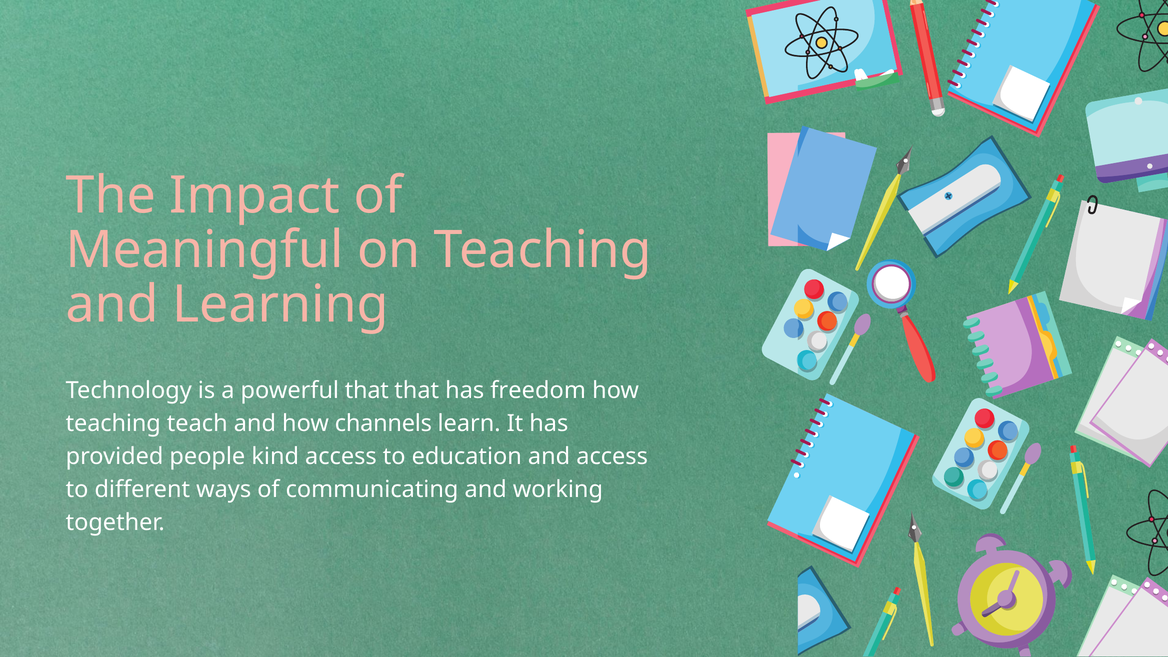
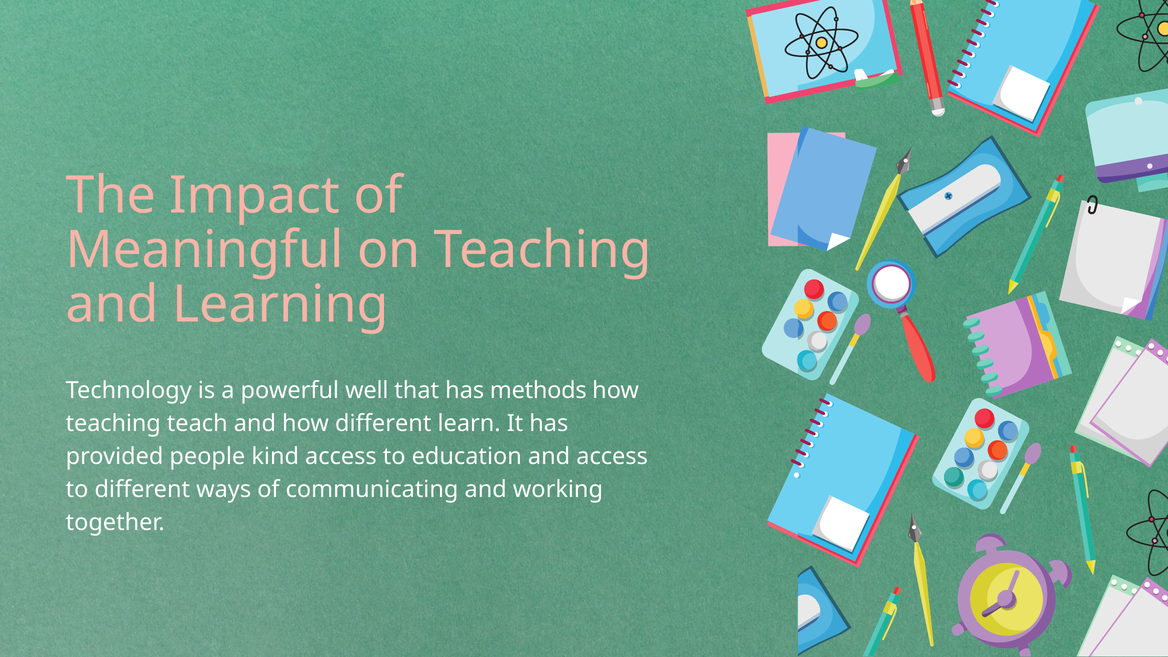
powerful that: that -> well
freedom: freedom -> methods
how channels: channels -> different
